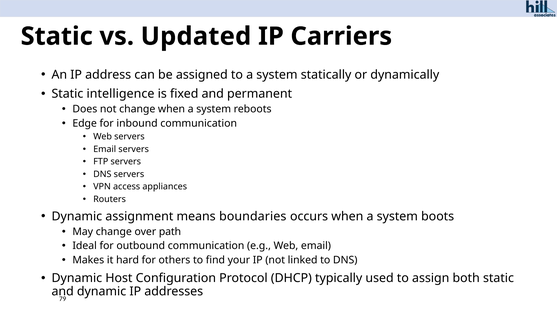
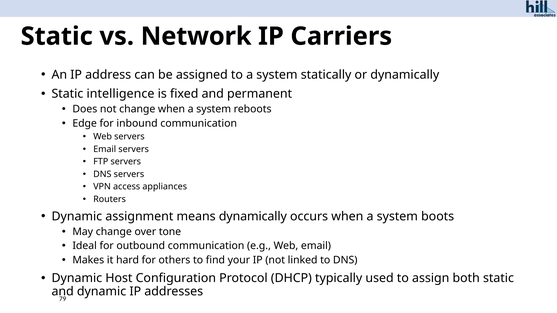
Updated: Updated -> Network
means boundaries: boundaries -> dynamically
path: path -> tone
